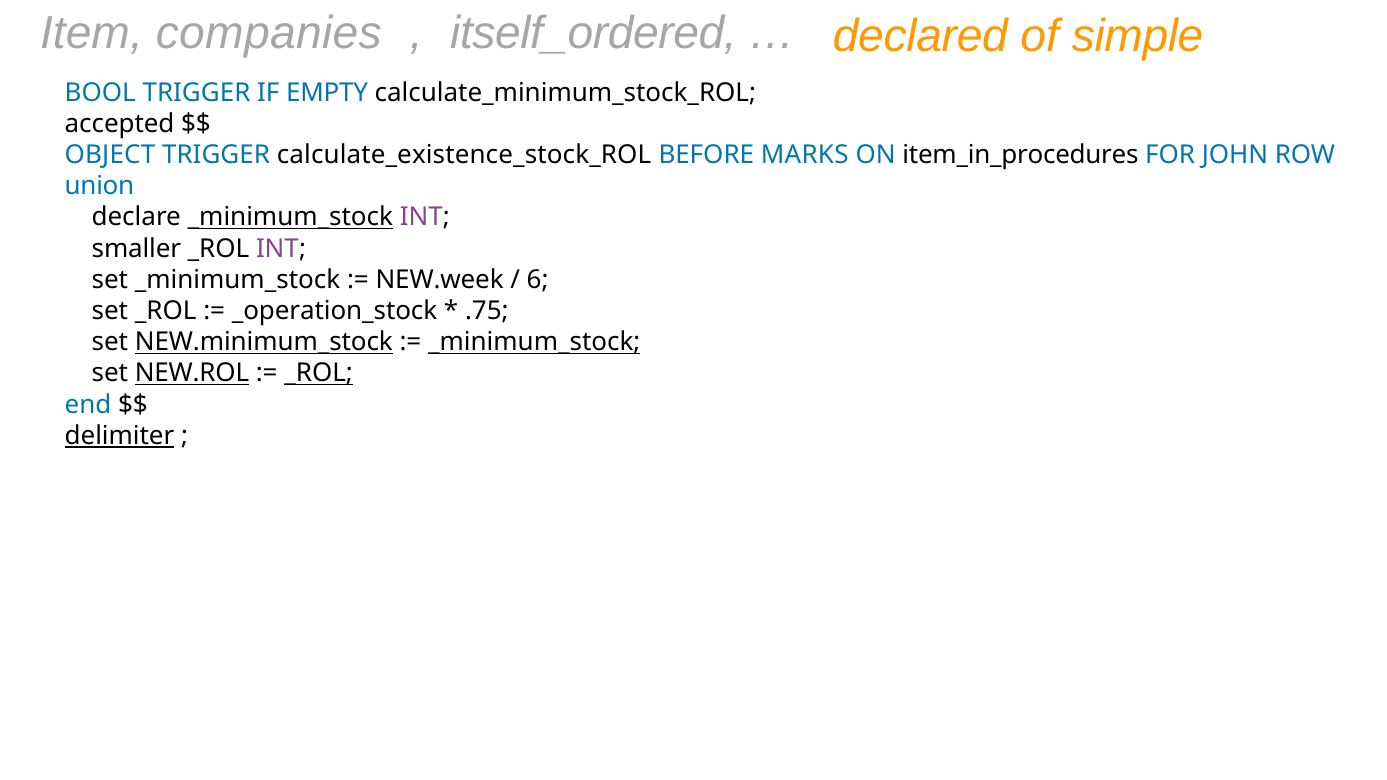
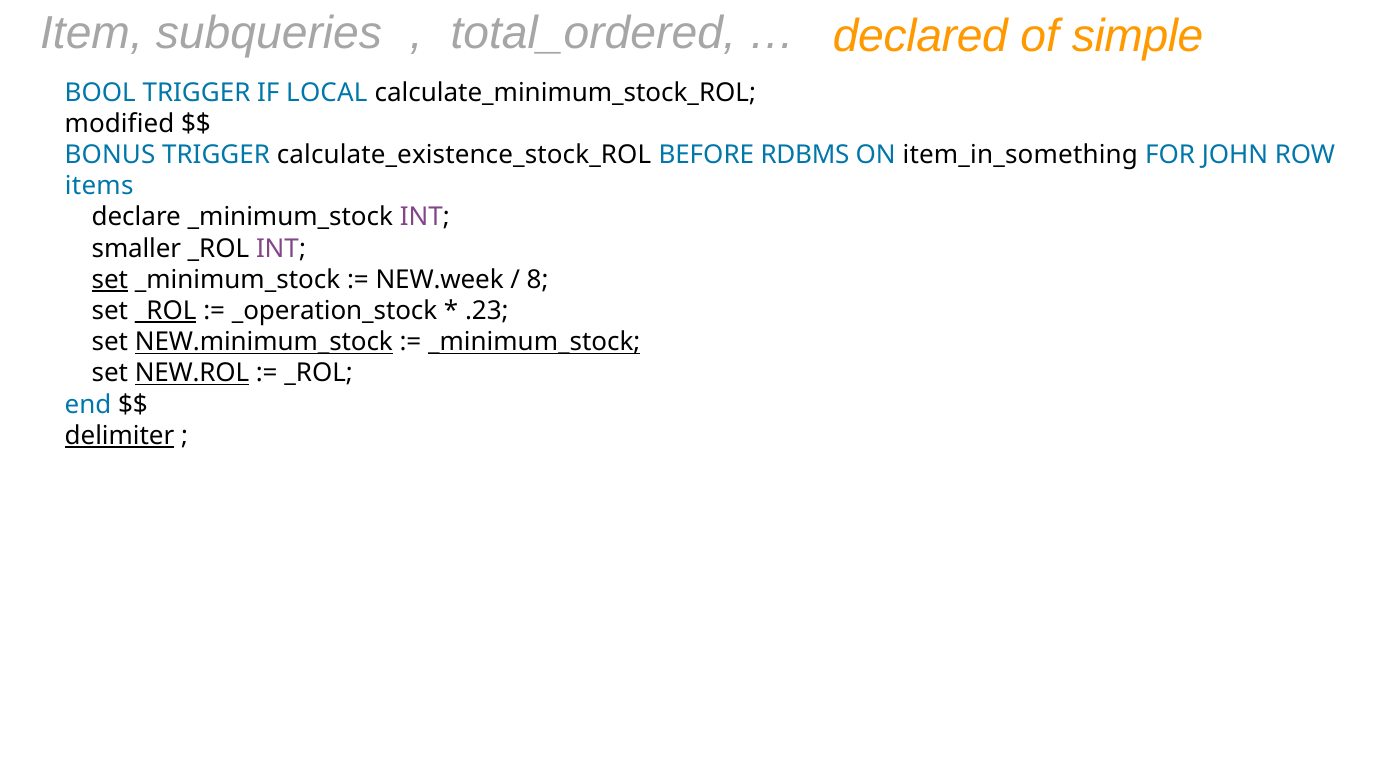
companies: companies -> subqueries
itself_ordered: itself_ordered -> total_ordered
EMPTY: EMPTY -> LOCAL
accepted: accepted -> modified
OBJECT: OBJECT -> BONUS
MARKS: MARKS -> RDBMS
item_in_procedures: item_in_procedures -> item_in_something
union: union -> items
_minimum_stock at (290, 217) underline: present -> none
set at (110, 280) underline: none -> present
6: 6 -> 8
_ROL at (166, 311) underline: none -> present
.75: .75 -> .23
_ROL at (319, 373) underline: present -> none
